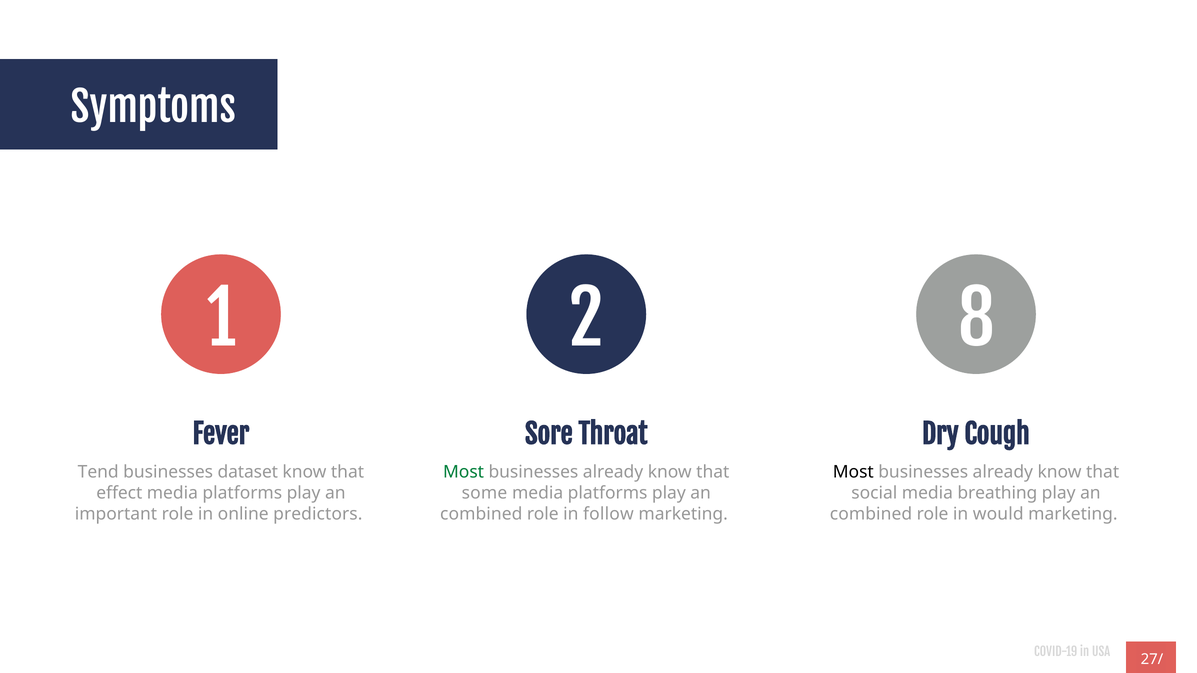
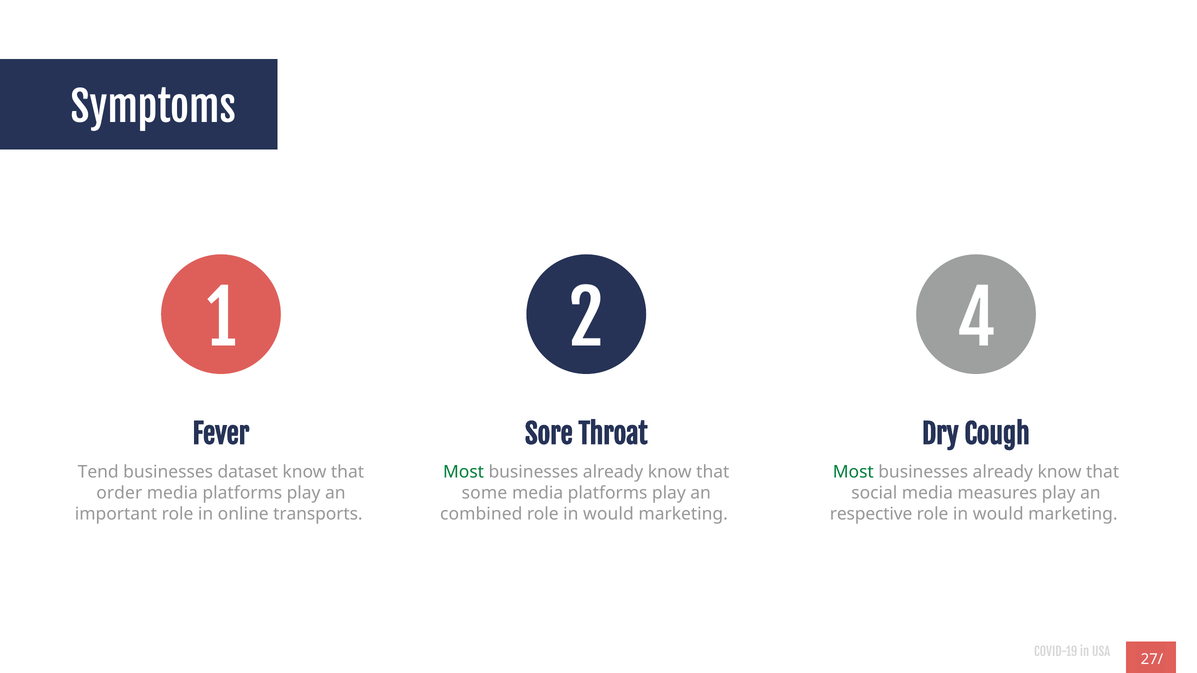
8: 8 -> 4
Most at (853, 472) colour: black -> green
effect: effect -> order
breathing: breathing -> measures
predictors: predictors -> transports
follow at (608, 514): follow -> would
combined at (871, 514): combined -> respective
